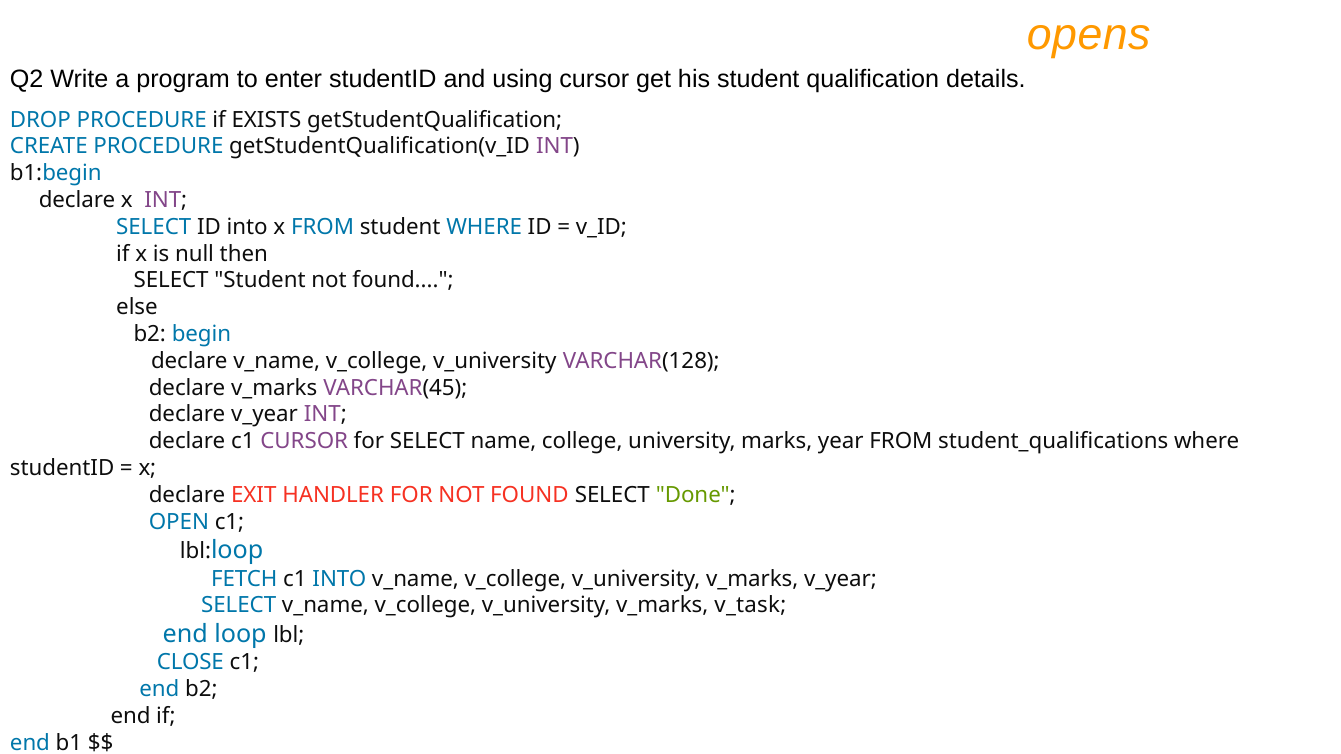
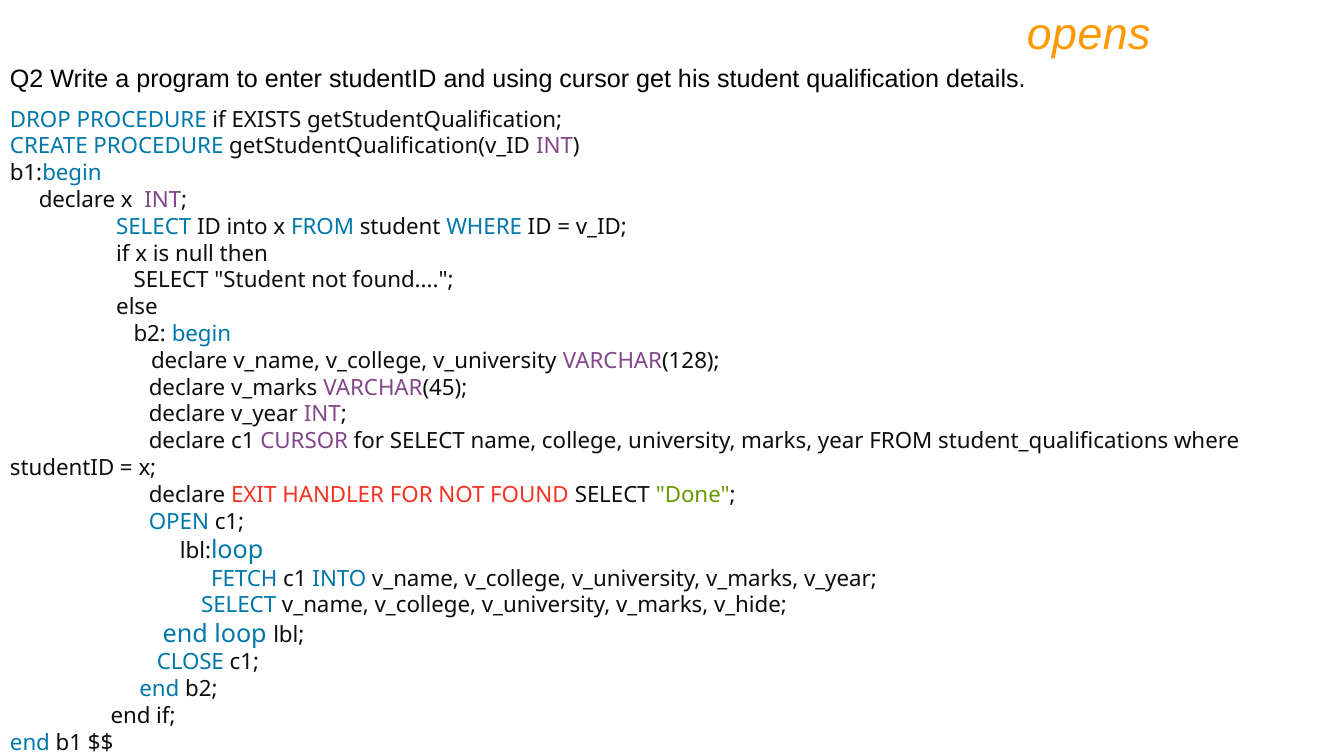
v_task: v_task -> v_hide
